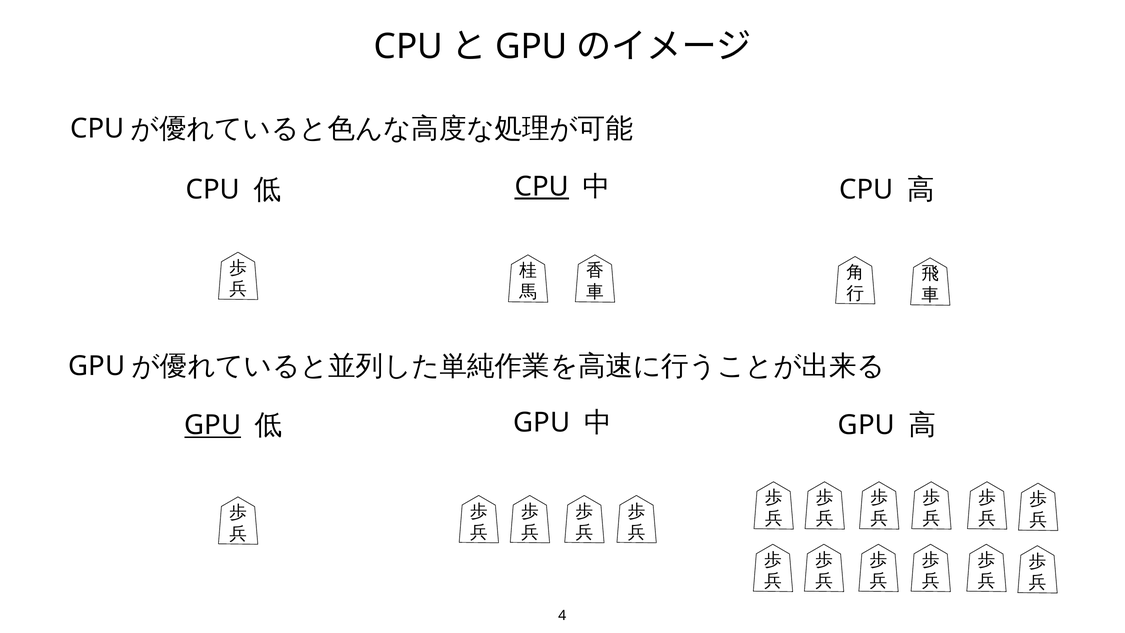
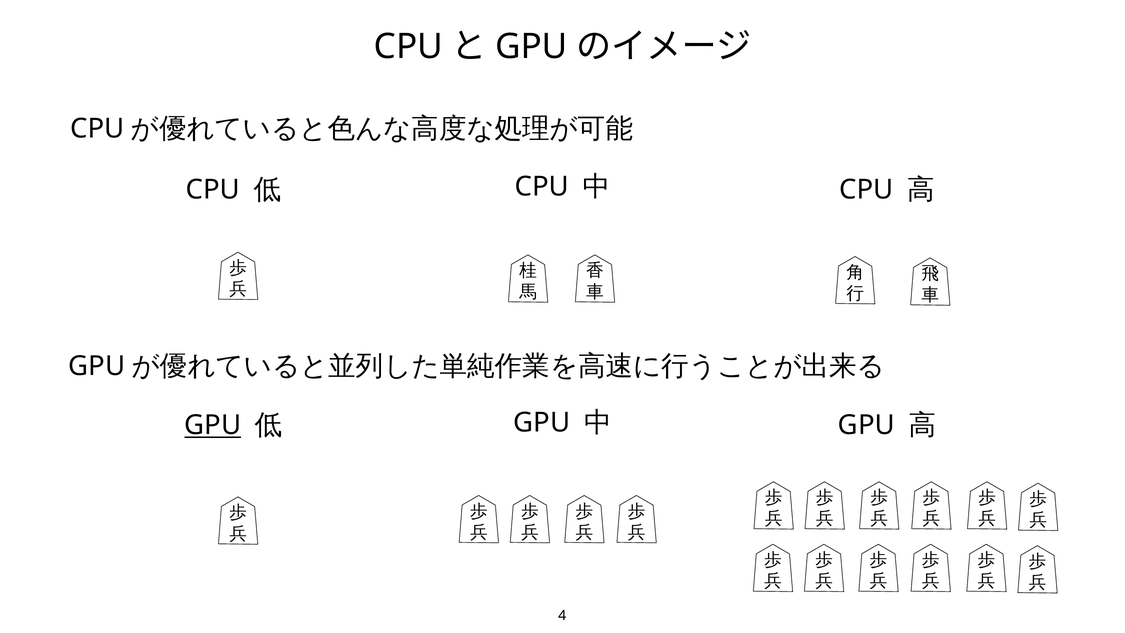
CPU at (542, 187) underline: present -> none
